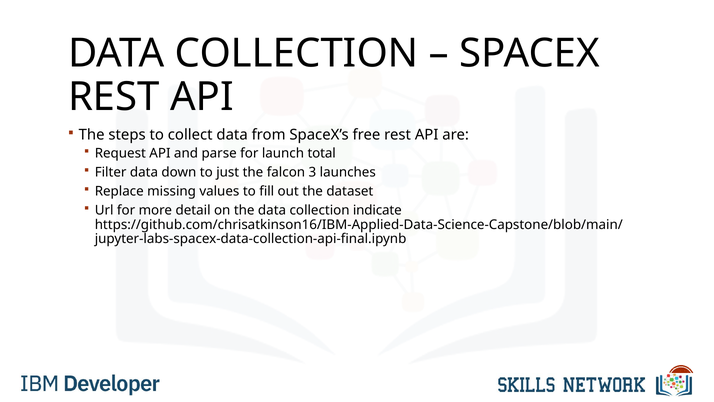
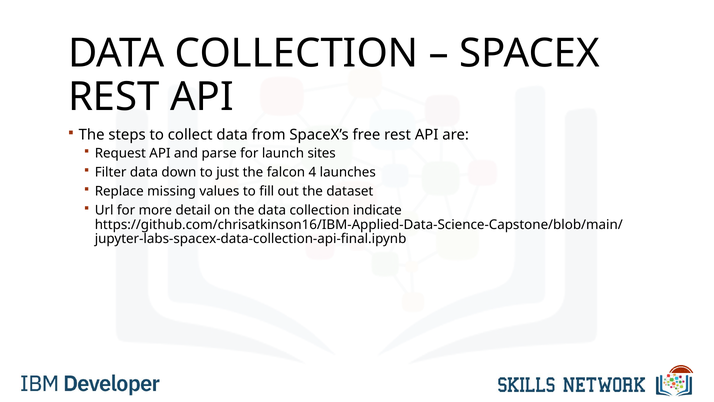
total: total -> sites
3: 3 -> 4
